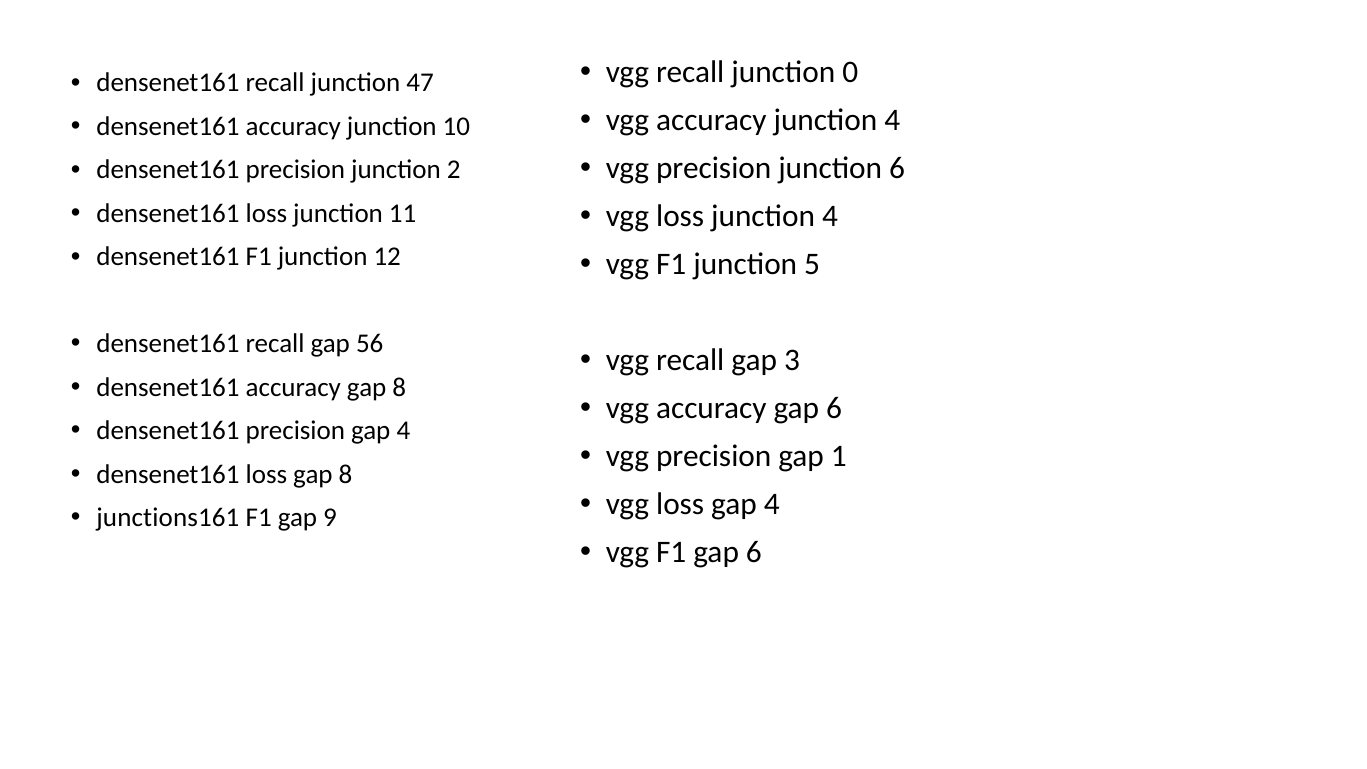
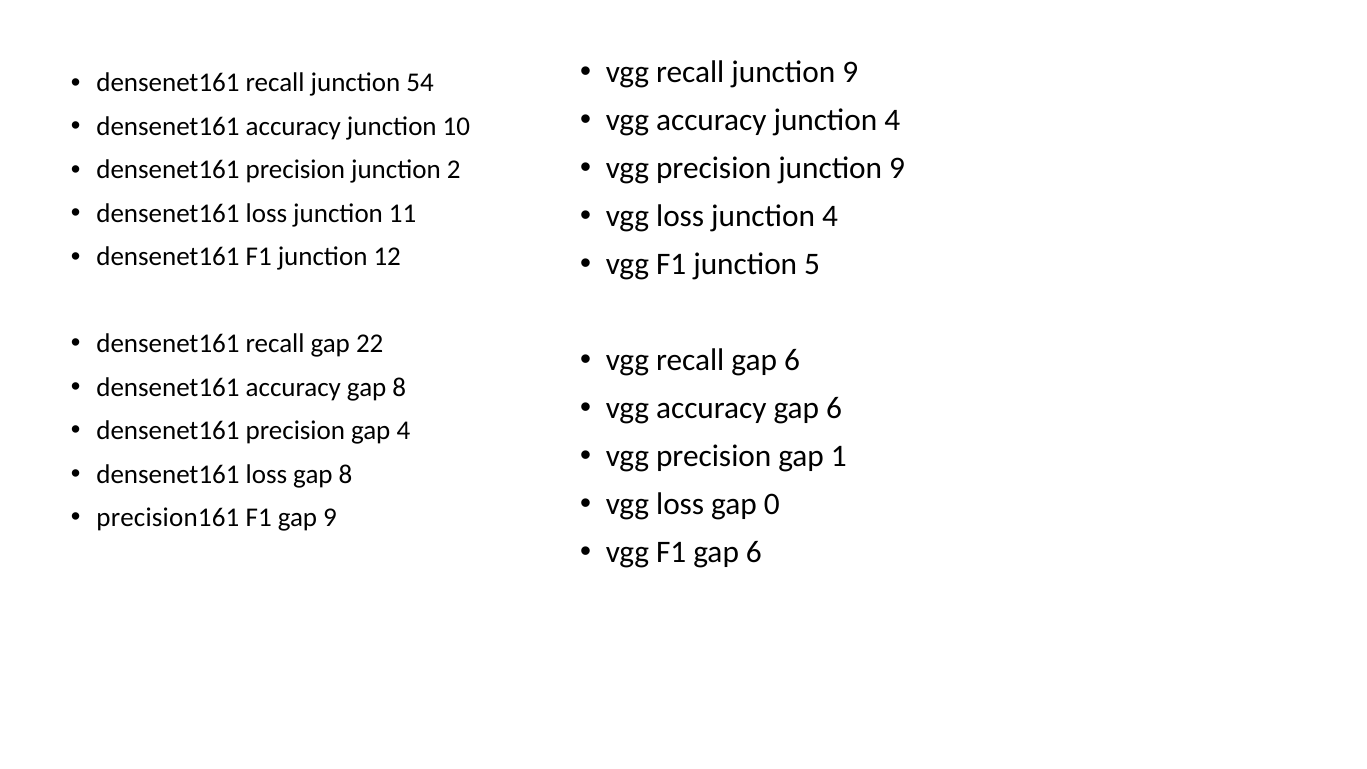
recall junction 0: 0 -> 9
47: 47 -> 54
precision junction 6: 6 -> 9
56: 56 -> 22
recall gap 3: 3 -> 6
loss gap 4: 4 -> 0
junctions161: junctions161 -> precision161
